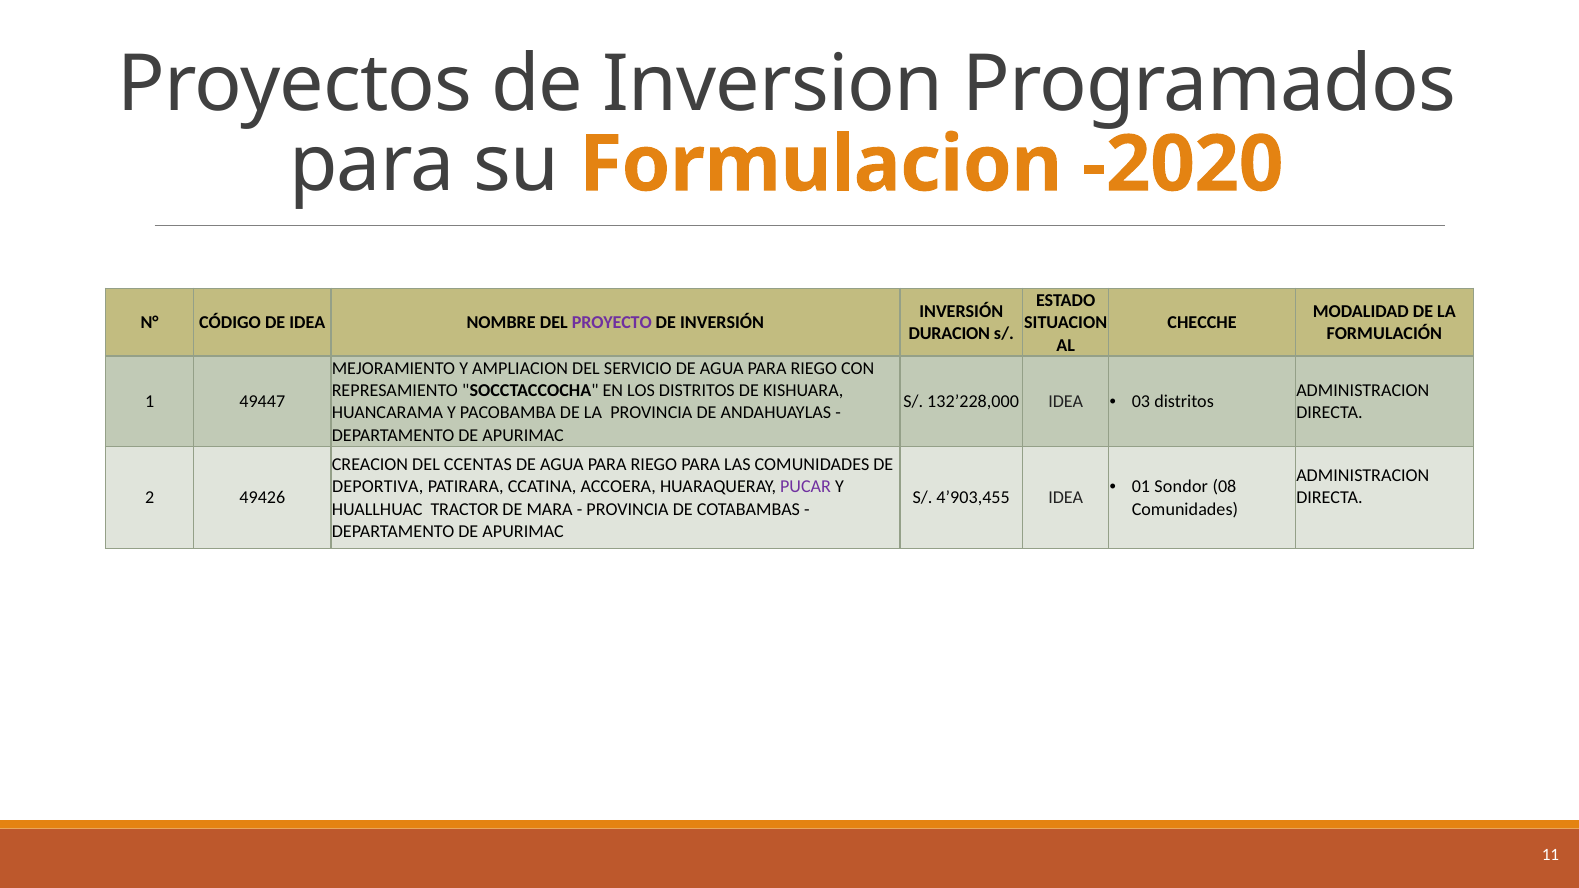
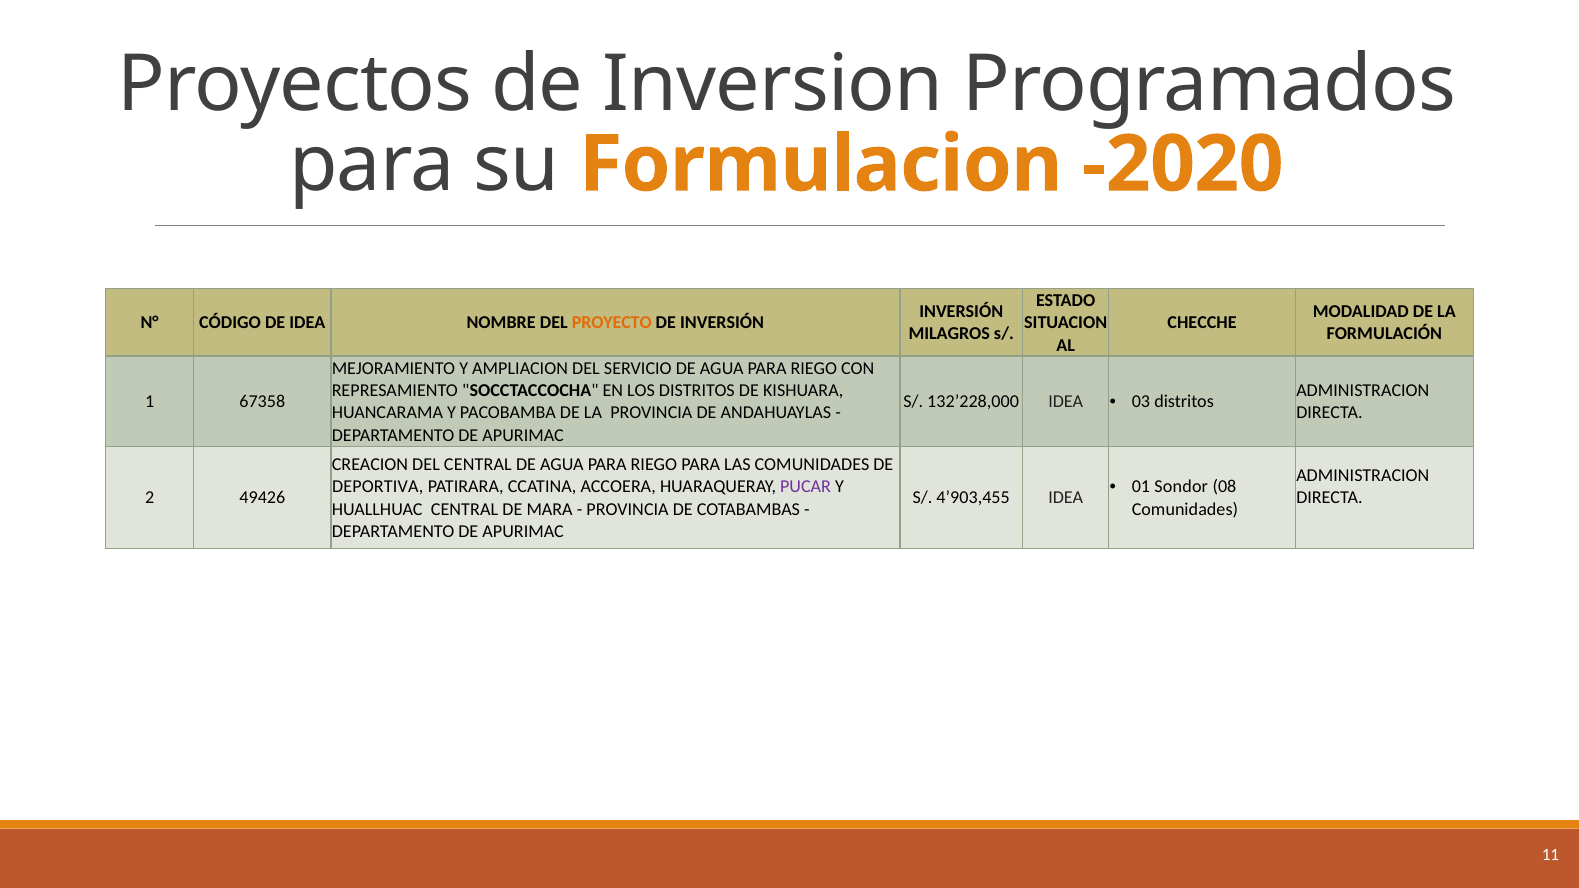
PROYECTO colour: purple -> orange
DURACION: DURACION -> MILAGROS
49447: 49447 -> 67358
DEL CCENTAS: CCENTAS -> CENTRAL
HUALLHUAC TRACTOR: TRACTOR -> CENTRAL
